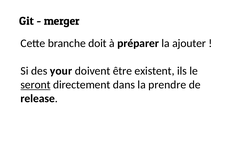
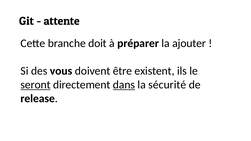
merger: merger -> attente
your: your -> vous
dans underline: none -> present
prendre: prendre -> sécurité
